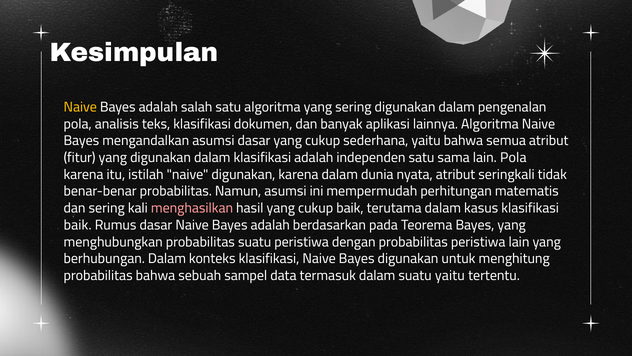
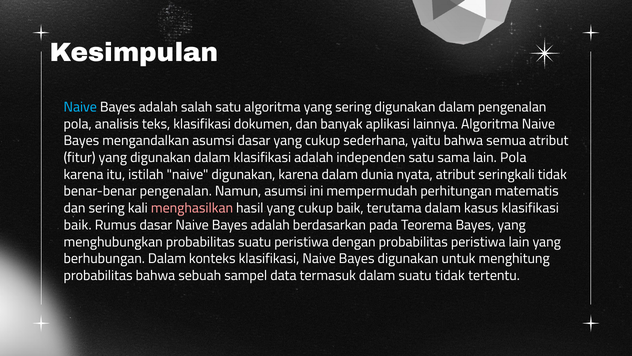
Naive at (80, 107) colour: yellow -> light blue
benar-benar probabilitas: probabilitas -> pengenalan
suatu yaitu: yaitu -> tidak
